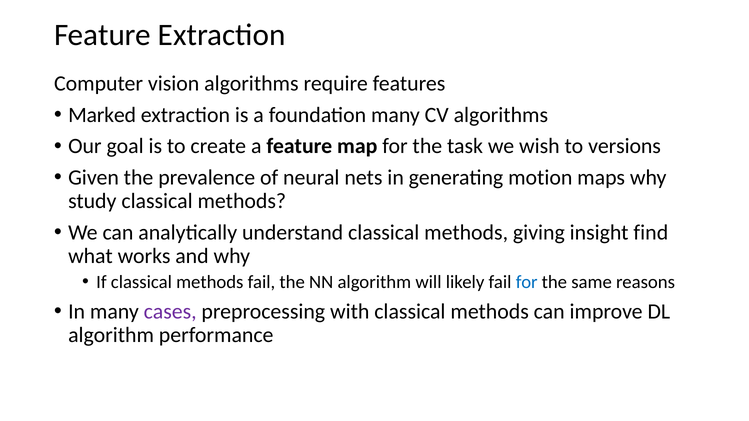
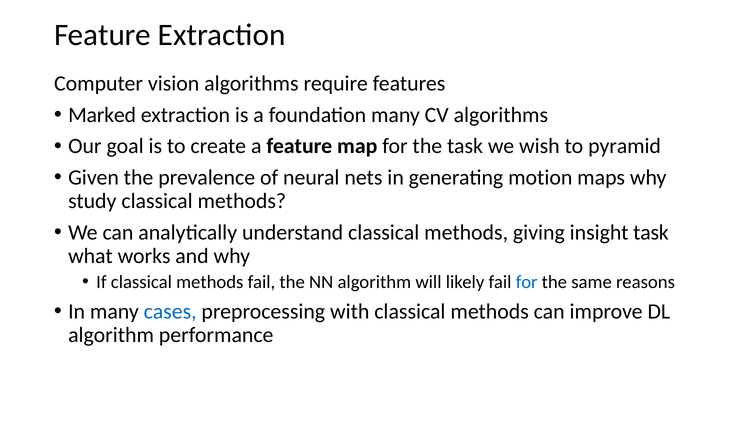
versions: versions -> pyramid
insight find: find -> task
cases colour: purple -> blue
